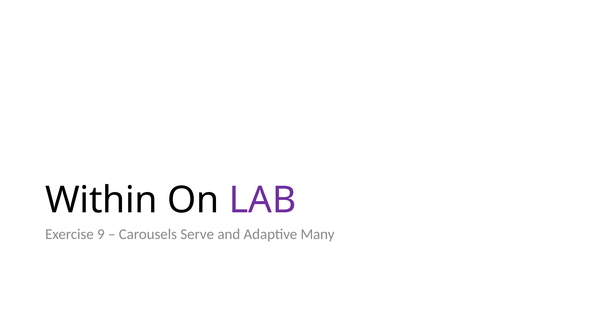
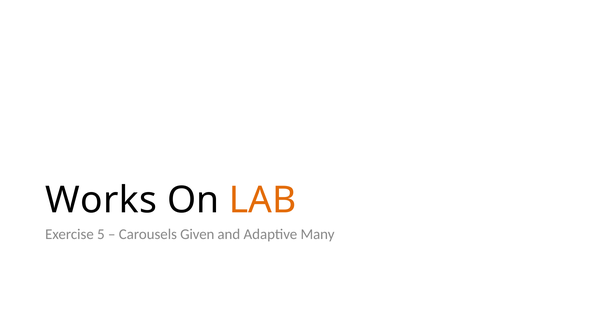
Within: Within -> Works
LAB colour: purple -> orange
9: 9 -> 5
Serve: Serve -> Given
